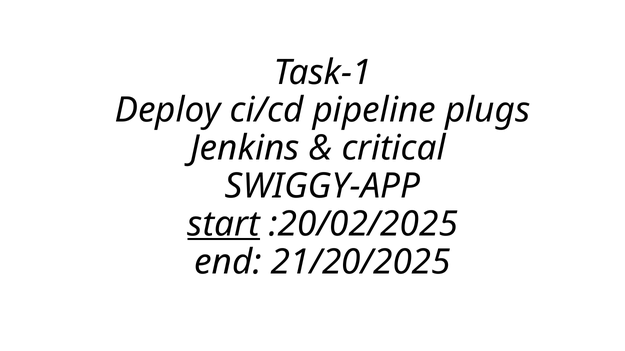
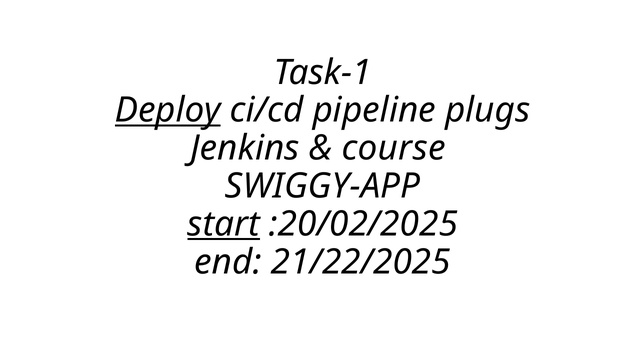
Deploy underline: none -> present
critical: critical -> course
21/20/2025: 21/20/2025 -> 21/22/2025
